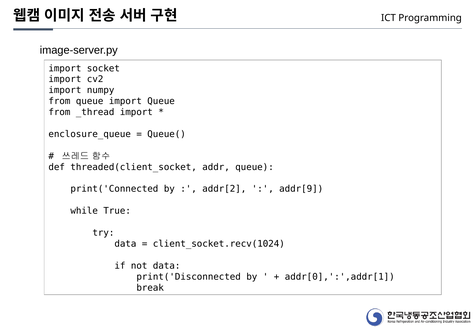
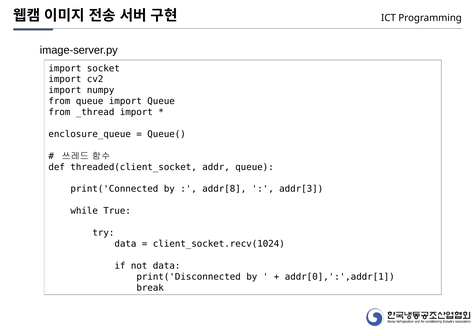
addr[2: addr[2 -> addr[8
addr[9: addr[9 -> addr[3
